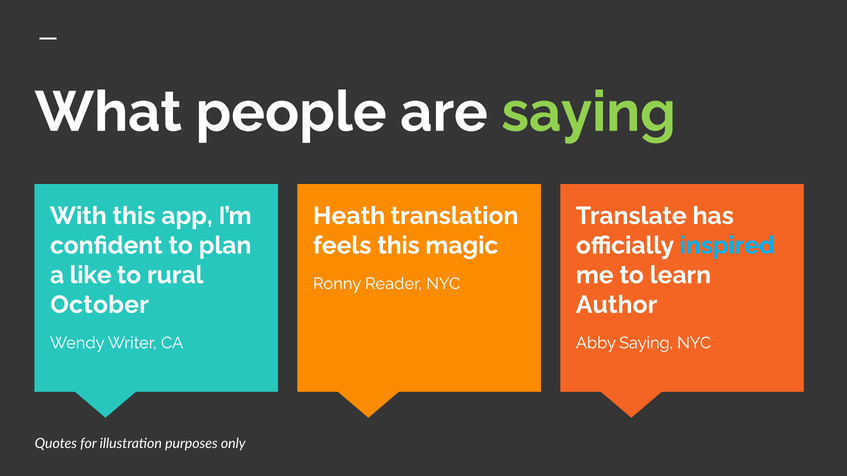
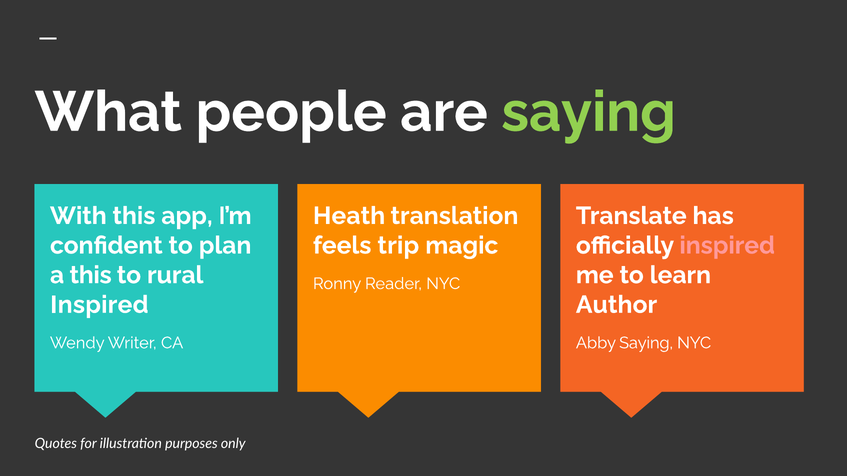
feels this: this -> trip
inspired at (727, 246) colour: light blue -> pink
a like: like -> this
October at (99, 305): October -> Inspired
